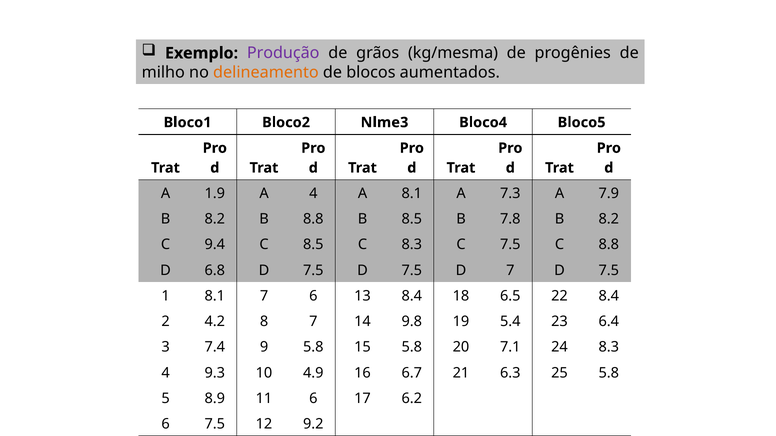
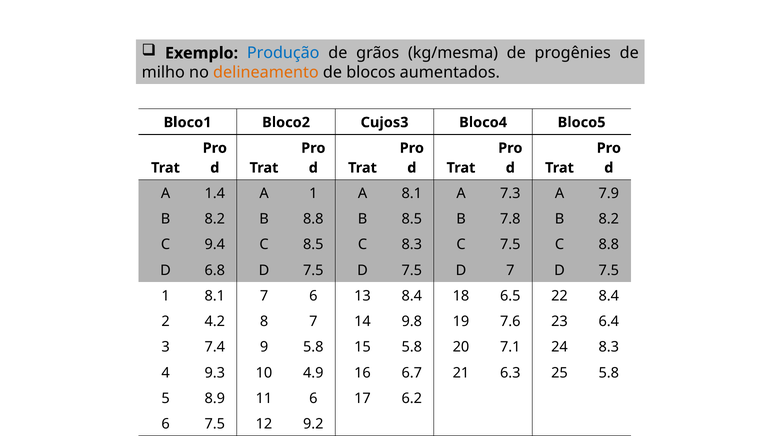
Produção colour: purple -> blue
Nlme3: Nlme3 -> Cujos3
1.9: 1.9 -> 1.4
A 4: 4 -> 1
5.4: 5.4 -> 7.6
